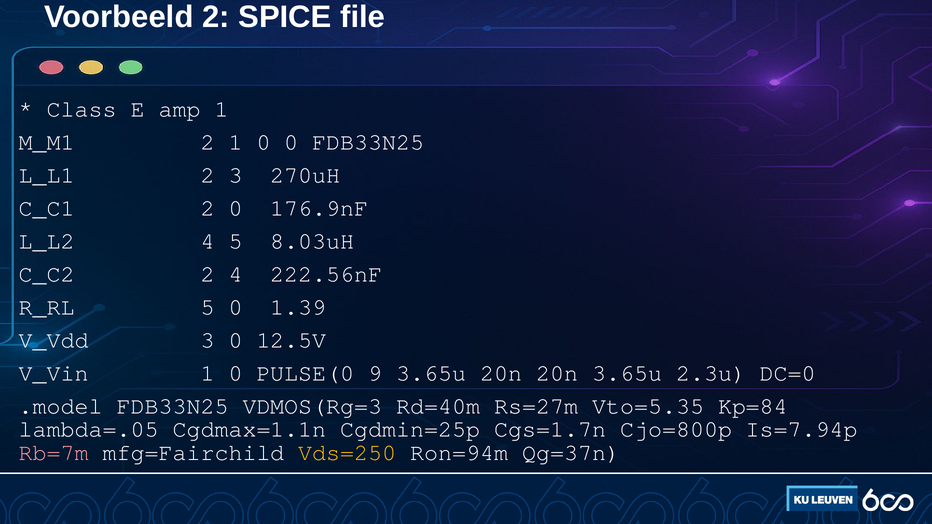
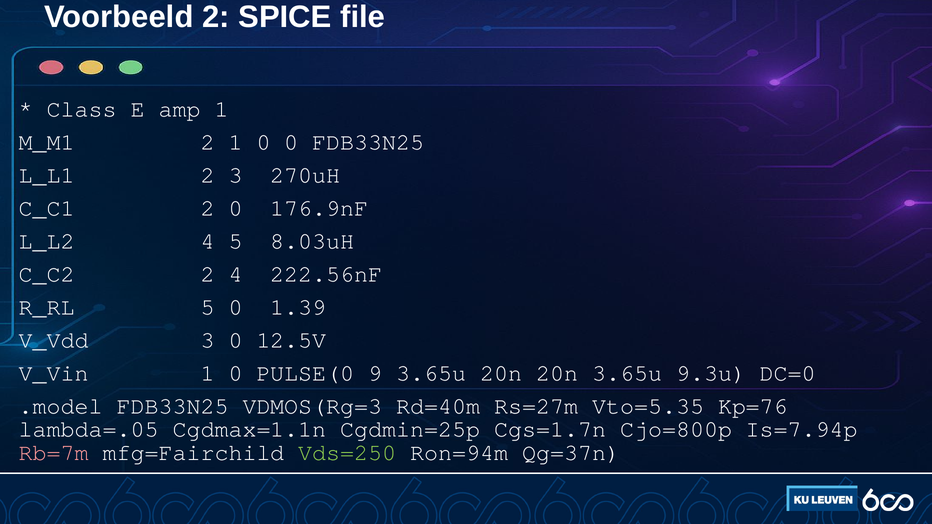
2.3u: 2.3u -> 9.3u
Kp=84: Kp=84 -> Kp=76
Vds=250 colour: yellow -> light green
